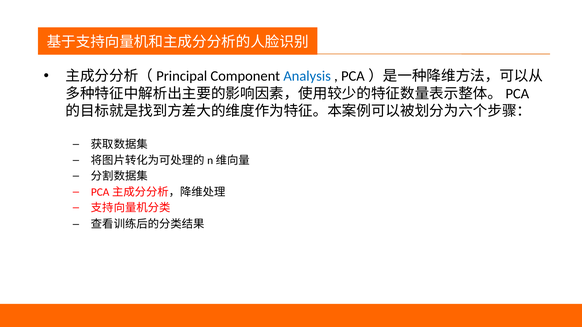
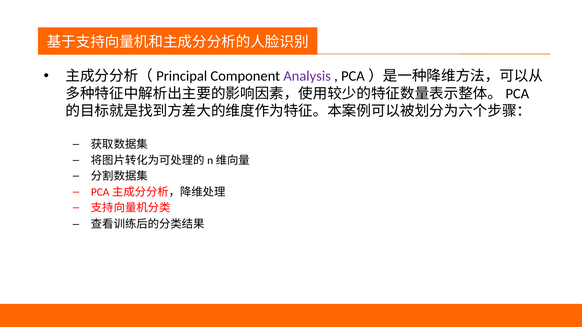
Analysis colour: blue -> purple
